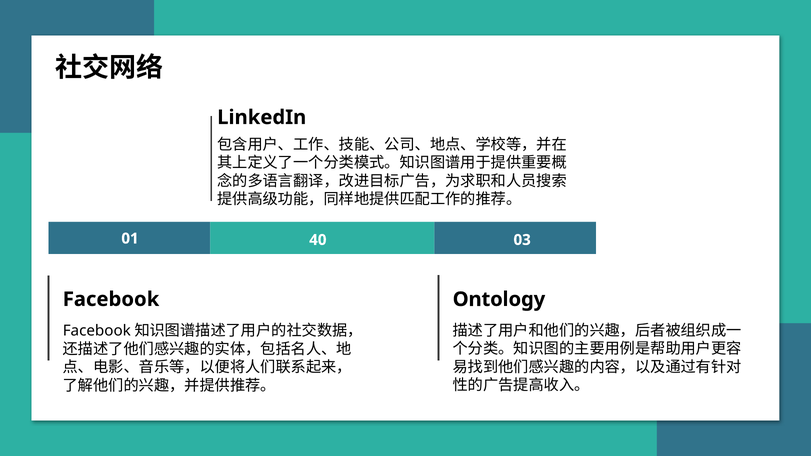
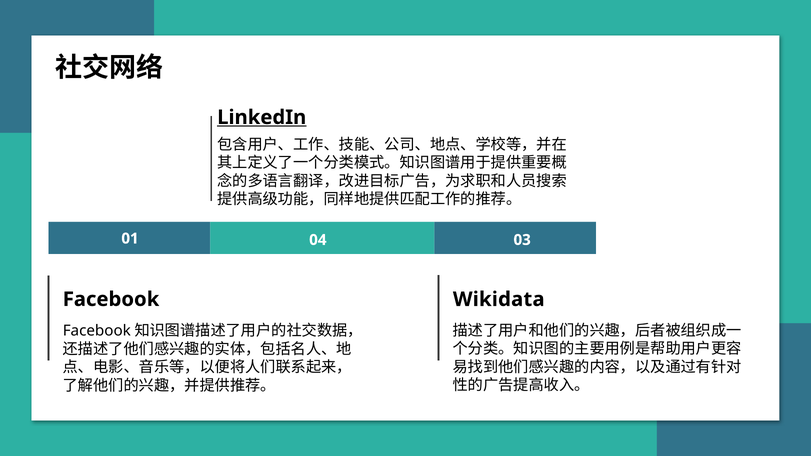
LinkedIn underline: none -> present
40: 40 -> 04
Ontology: Ontology -> Wikidata
